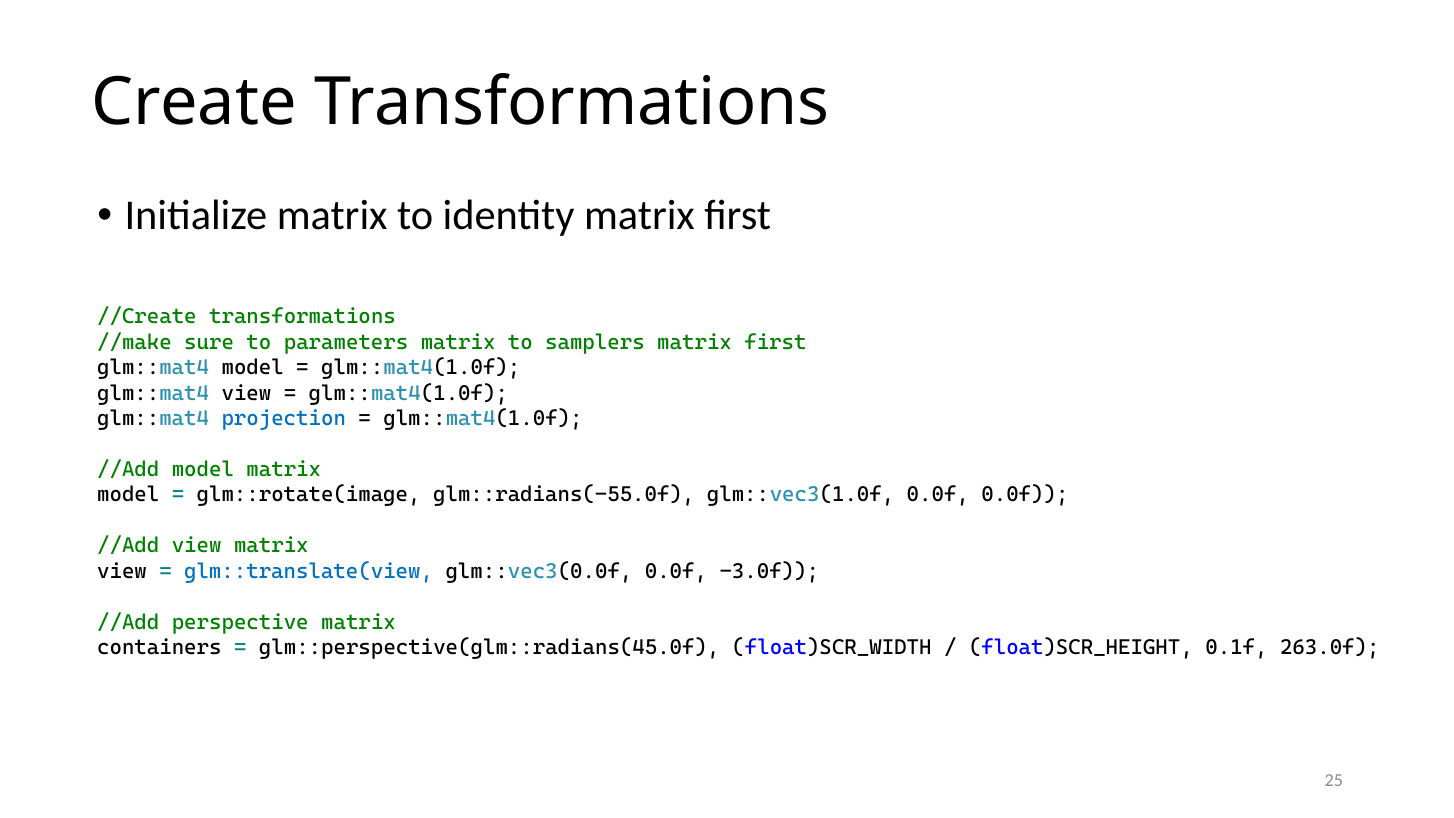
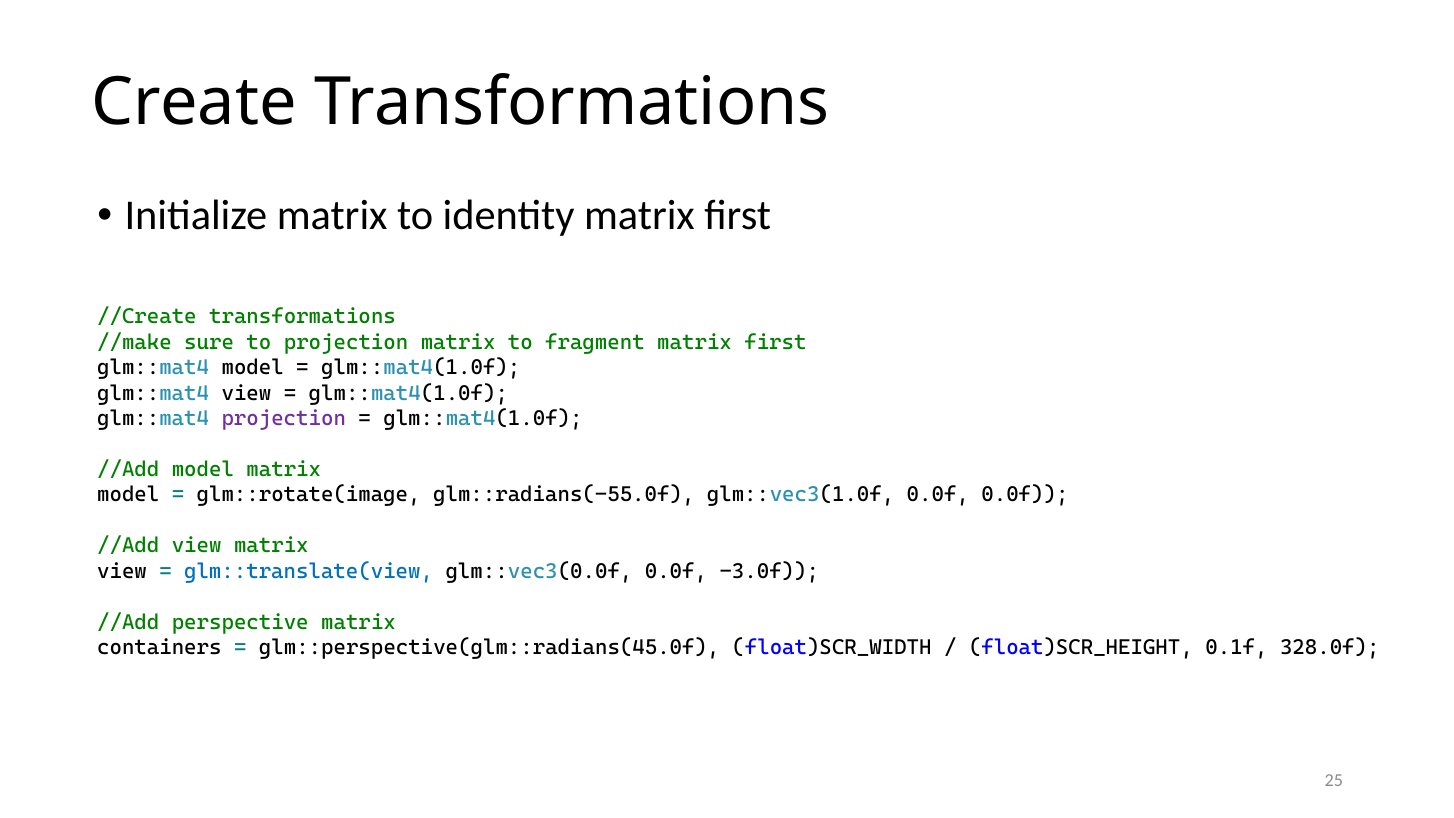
to parameters: parameters -> projection
samplers: samplers -> fragment
projection at (284, 418) colour: blue -> purple
263.0f: 263.0f -> 328.0f
